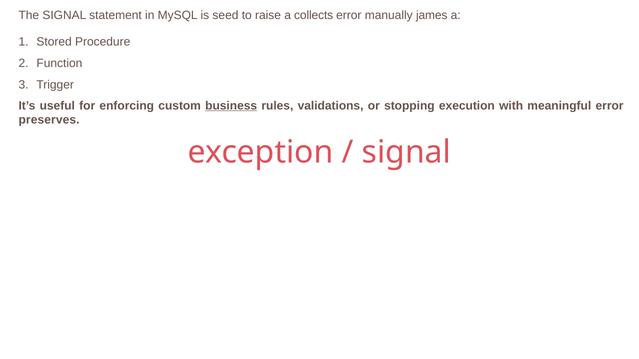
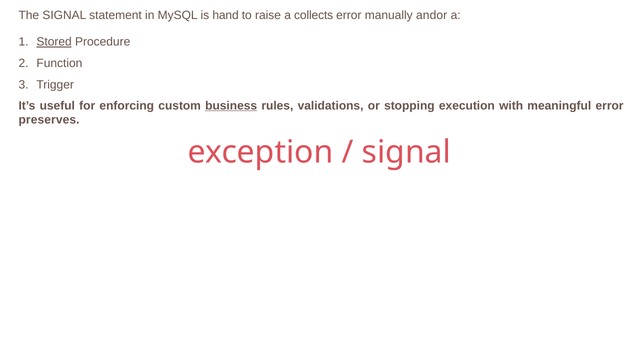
seed: seed -> hand
james: james -> andor
Stored underline: none -> present
